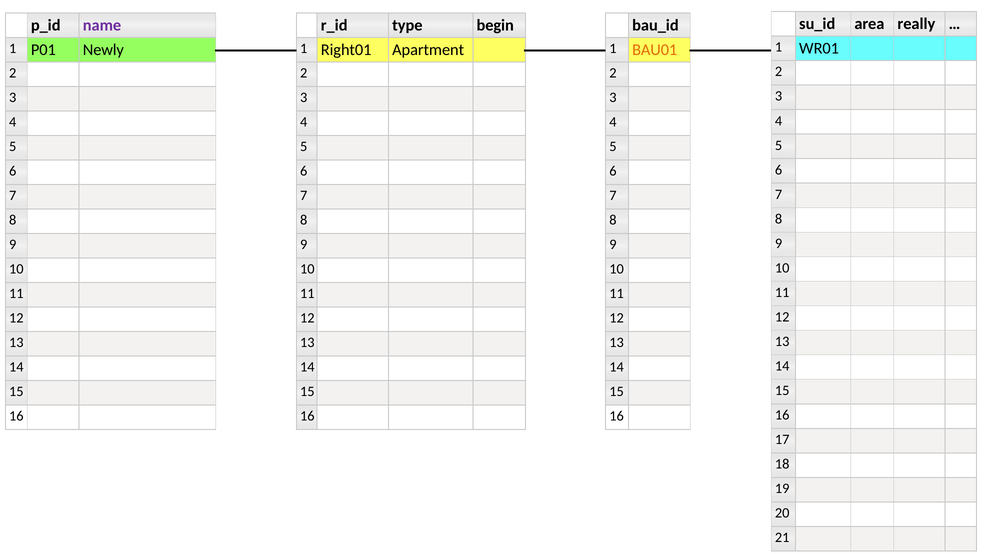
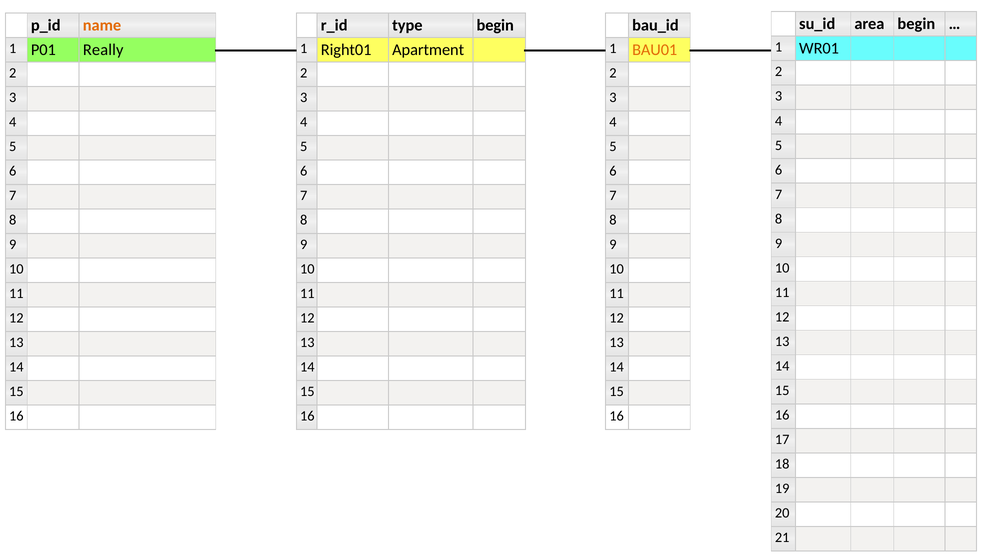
area really: really -> begin
name colour: purple -> orange
Newly: Newly -> Really
